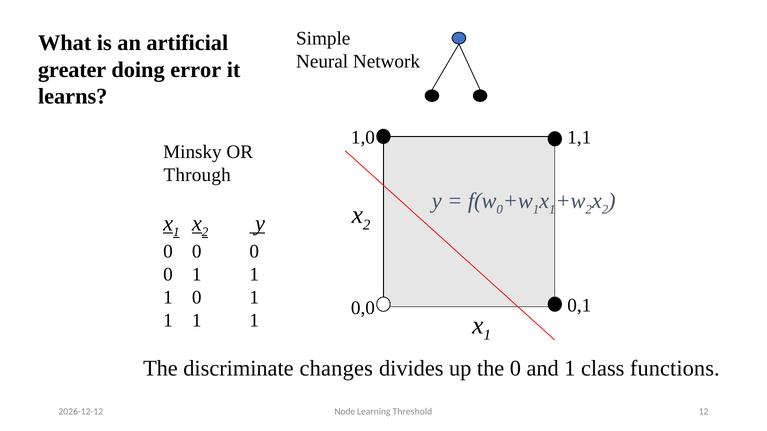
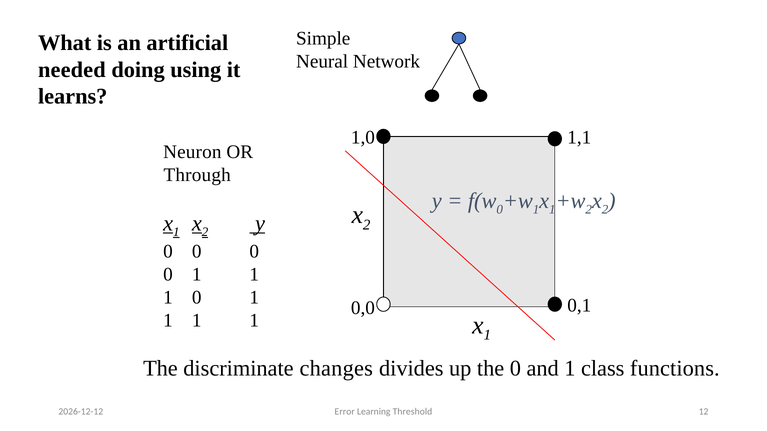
greater: greater -> needed
error: error -> using
Minsky: Minsky -> Neuron
Node: Node -> Error
